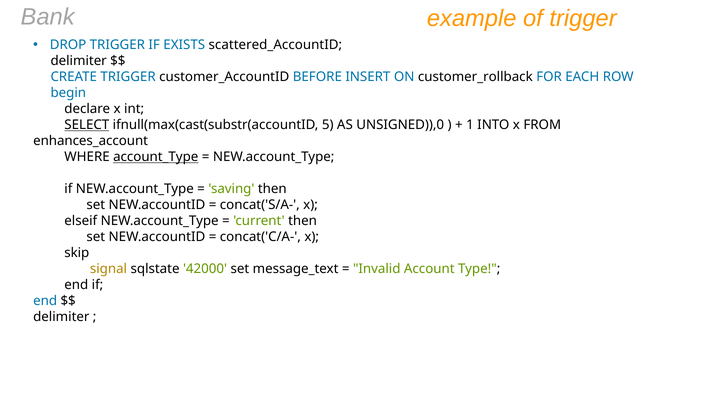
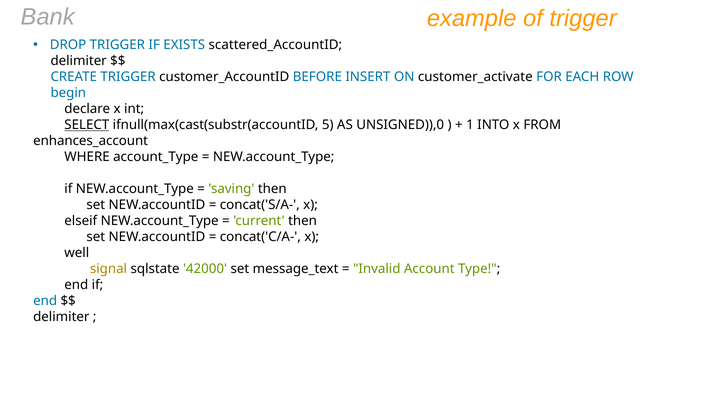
customer_rollback: customer_rollback -> customer_activate
account_Type underline: present -> none
skip: skip -> well
